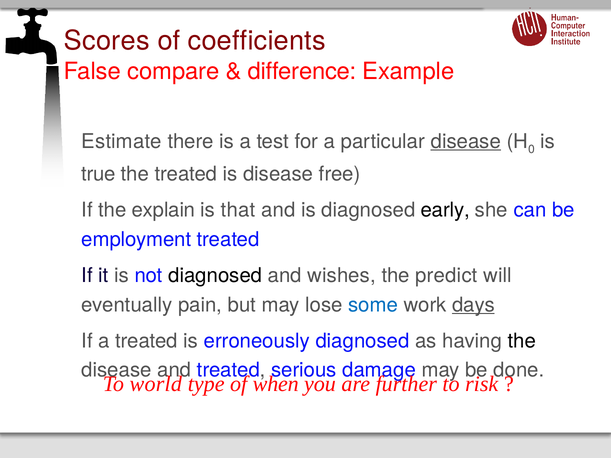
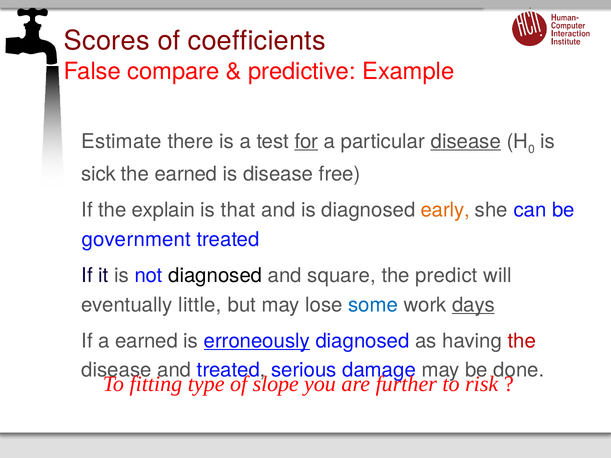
difference: difference -> predictive
for underline: none -> present
true: true -> sick
the treated: treated -> earned
early colour: black -> orange
employment: employment -> government
wishes: wishes -> square
pain: pain -> little
a treated: treated -> earned
erroneously underline: none -> present
the at (522, 341) colour: black -> red
world: world -> fitting
when: when -> slope
